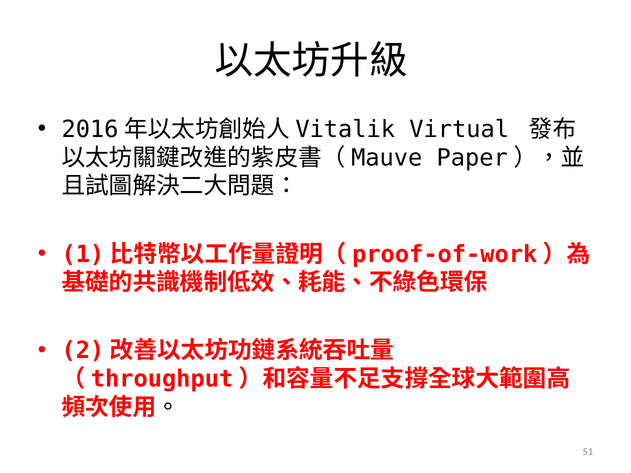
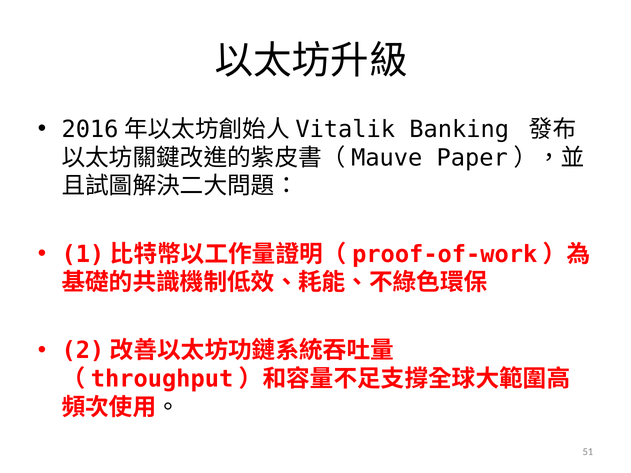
Virtual: Virtual -> Banking
